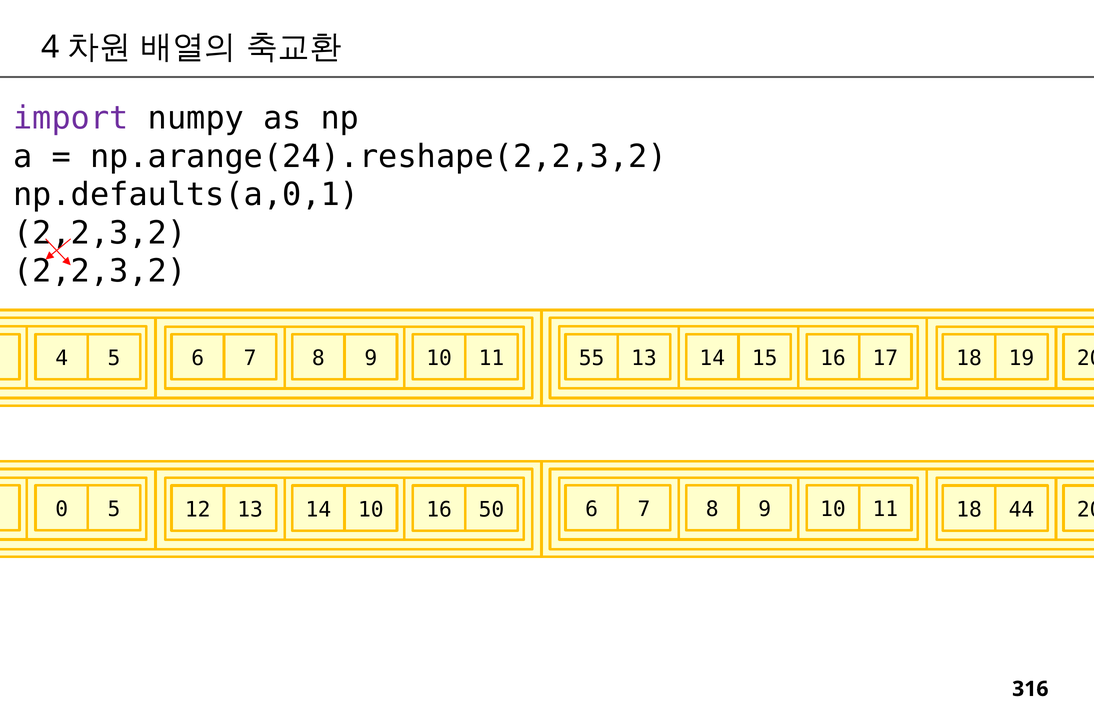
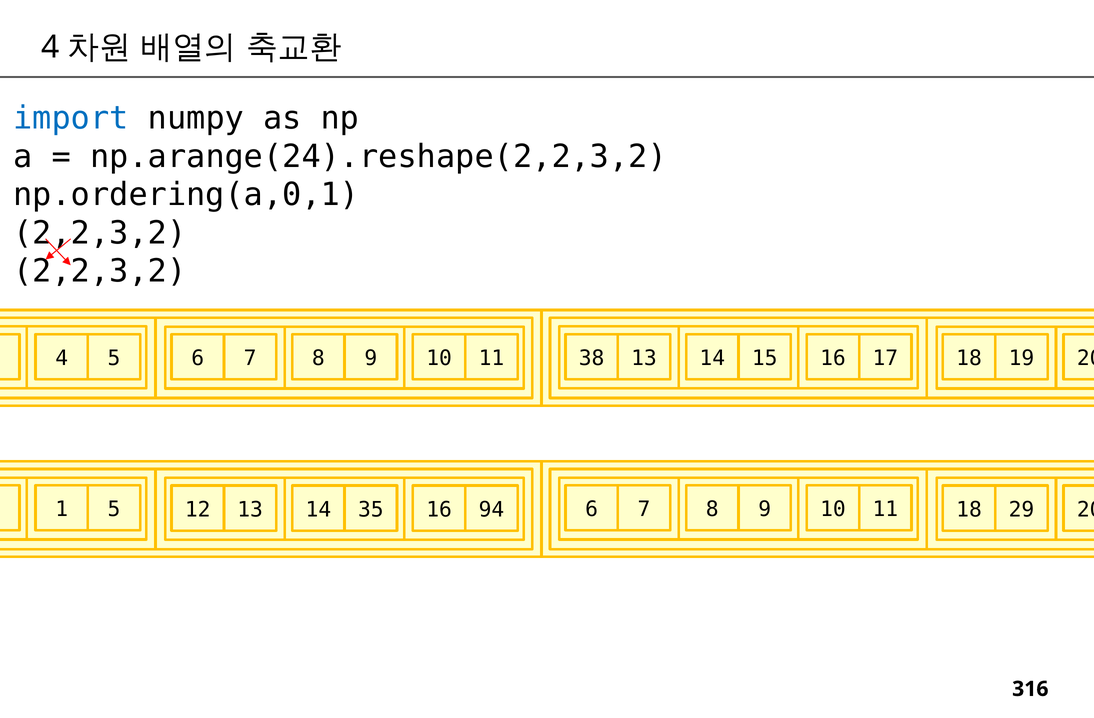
import colour: purple -> blue
np.defaults(a,0,1: np.defaults(a,0,1 -> np.ordering(a,0,1
55: 55 -> 38
0: 0 -> 1
14 10: 10 -> 35
50: 50 -> 94
44: 44 -> 29
